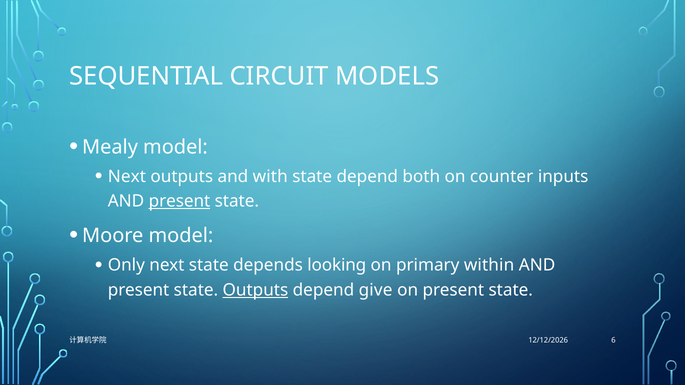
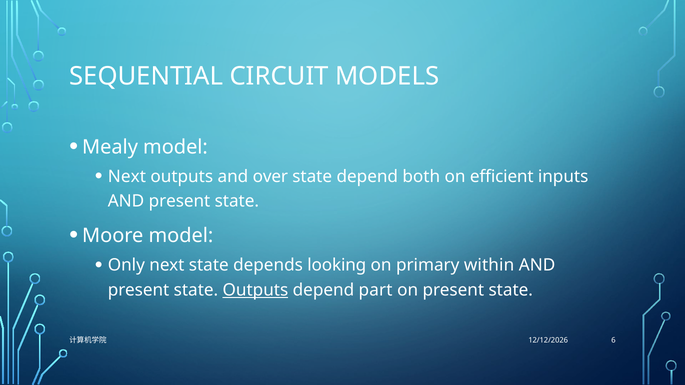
with: with -> over
counter: counter -> efficient
present at (179, 201) underline: present -> none
give: give -> part
